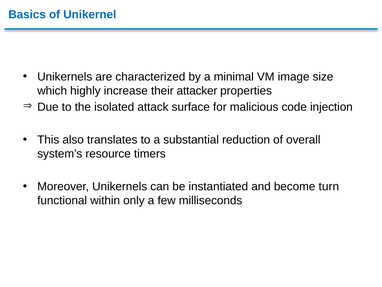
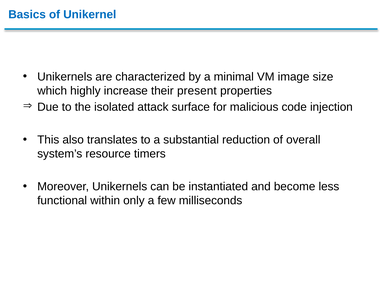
attacker: attacker -> present
turn: turn -> less
